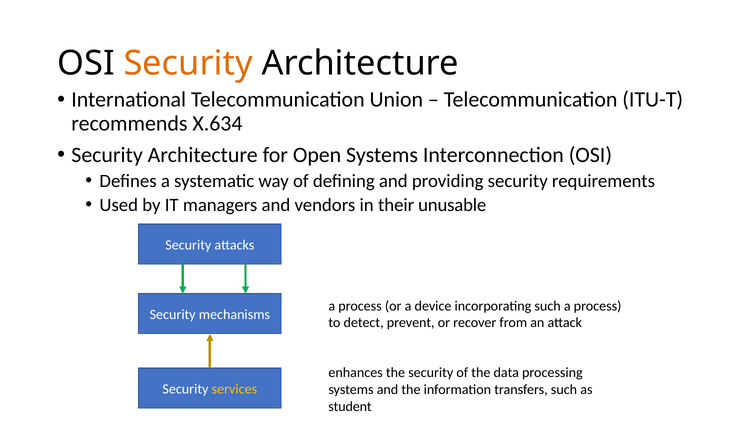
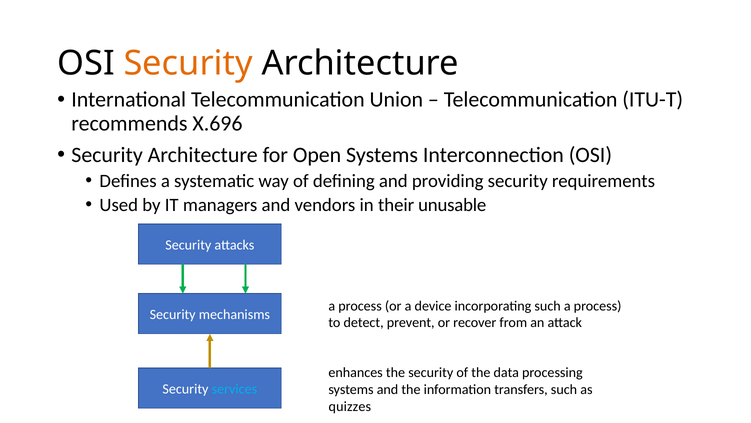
X.634: X.634 -> X.696
services colour: yellow -> light blue
student: student -> quizzes
